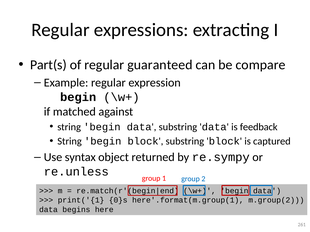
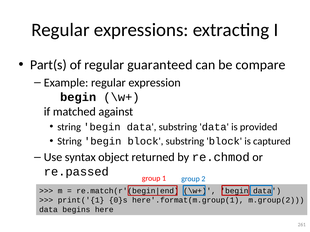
feedback: feedback -> provided
re.sympy: re.sympy -> re.chmod
re.unless: re.unless -> re.passed
